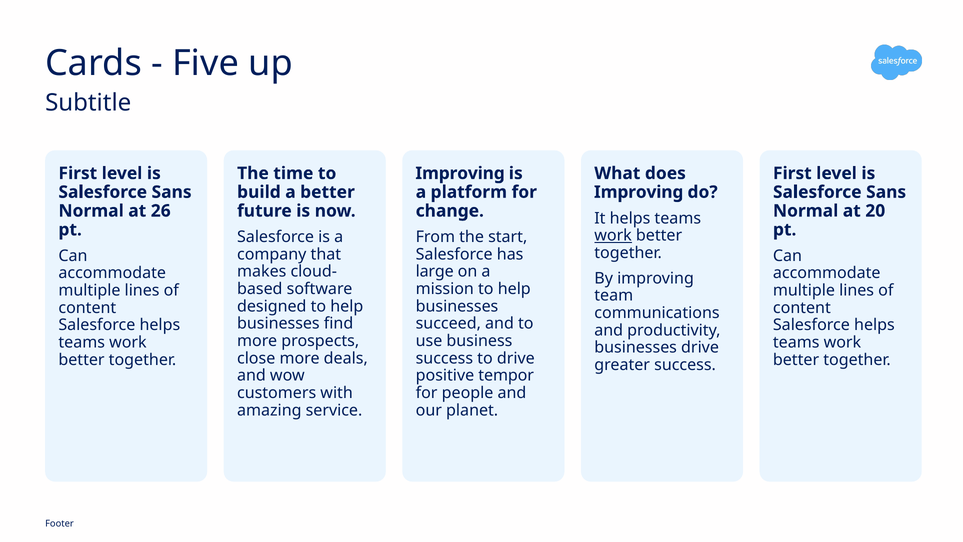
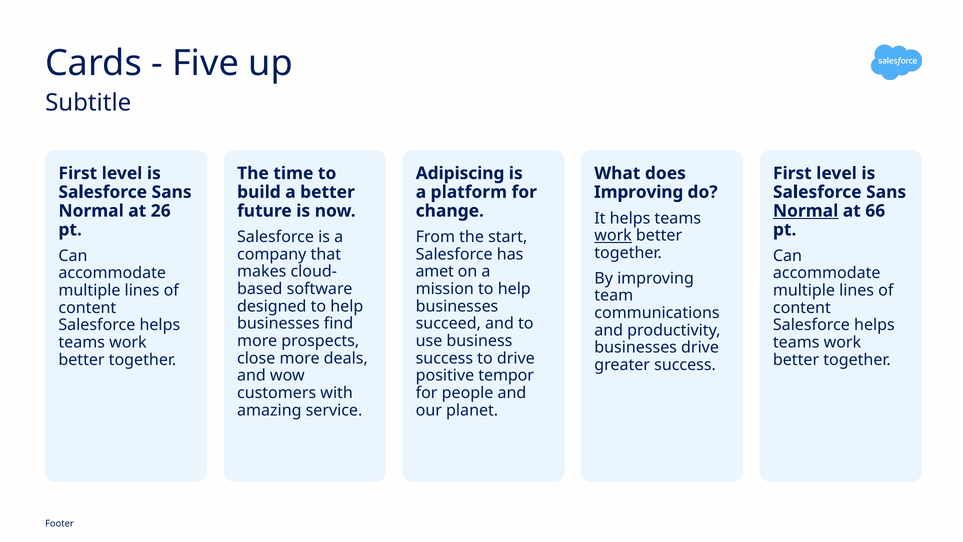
Improving at (460, 173): Improving -> Adipiscing
Normal at (806, 211) underline: none -> present
20: 20 -> 66
large: large -> amet
